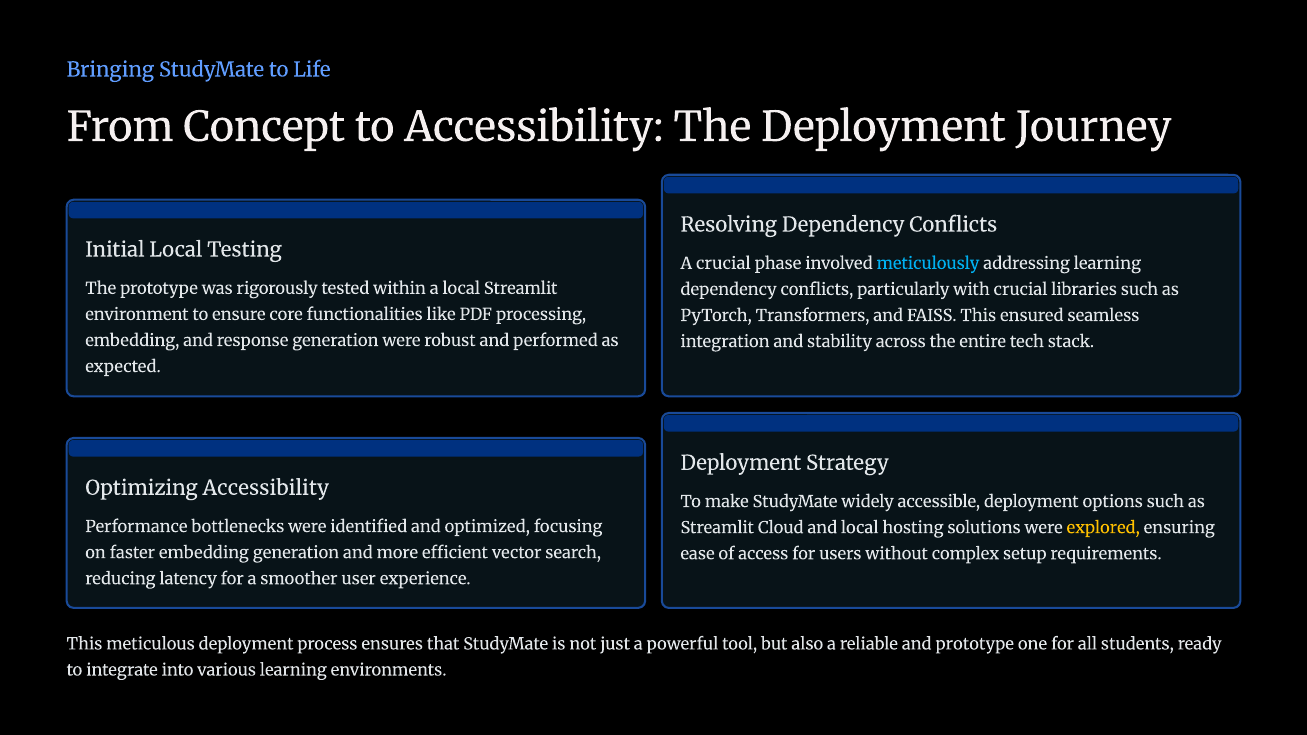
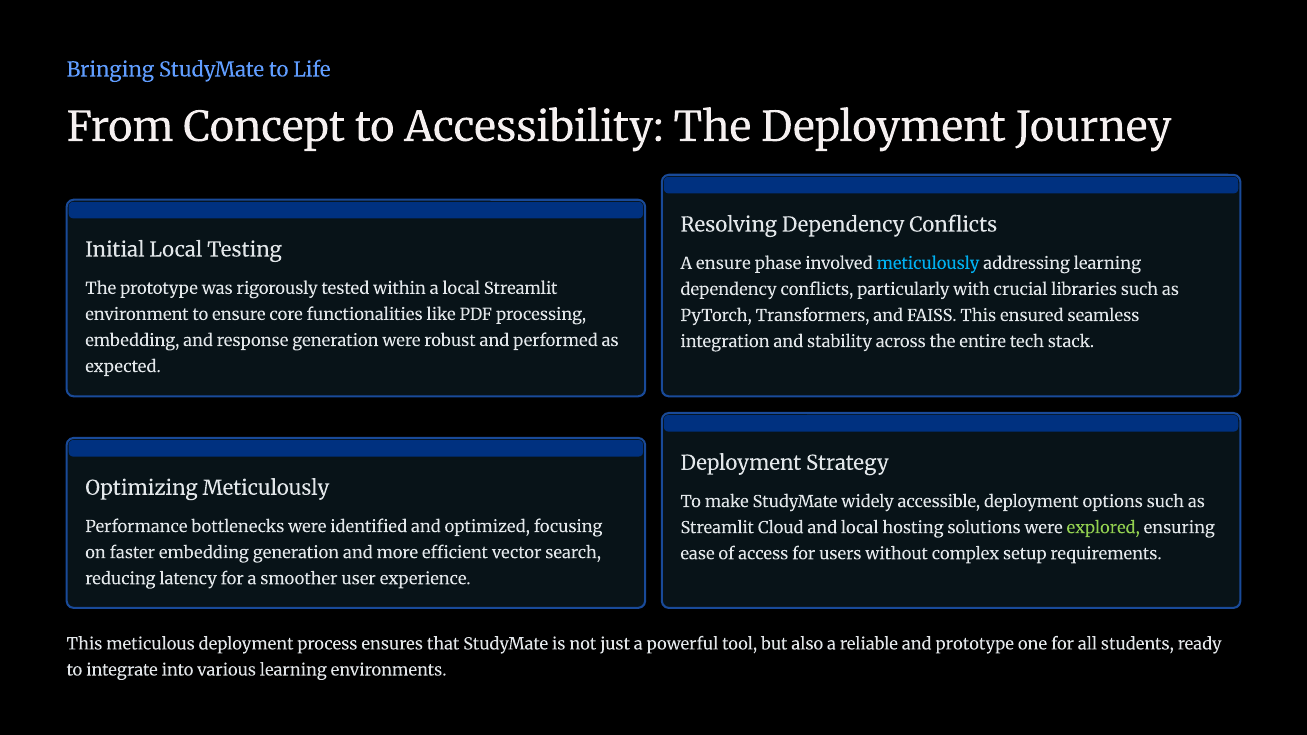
A crucial: crucial -> ensure
Optimizing Accessibility: Accessibility -> Meticulously
explored colour: yellow -> light green
